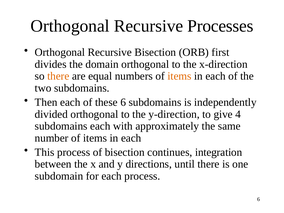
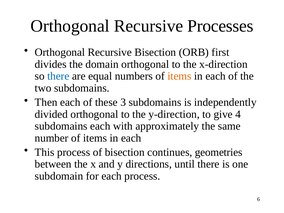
there at (58, 76) colour: orange -> blue
these 6: 6 -> 3
integration: integration -> geometries
